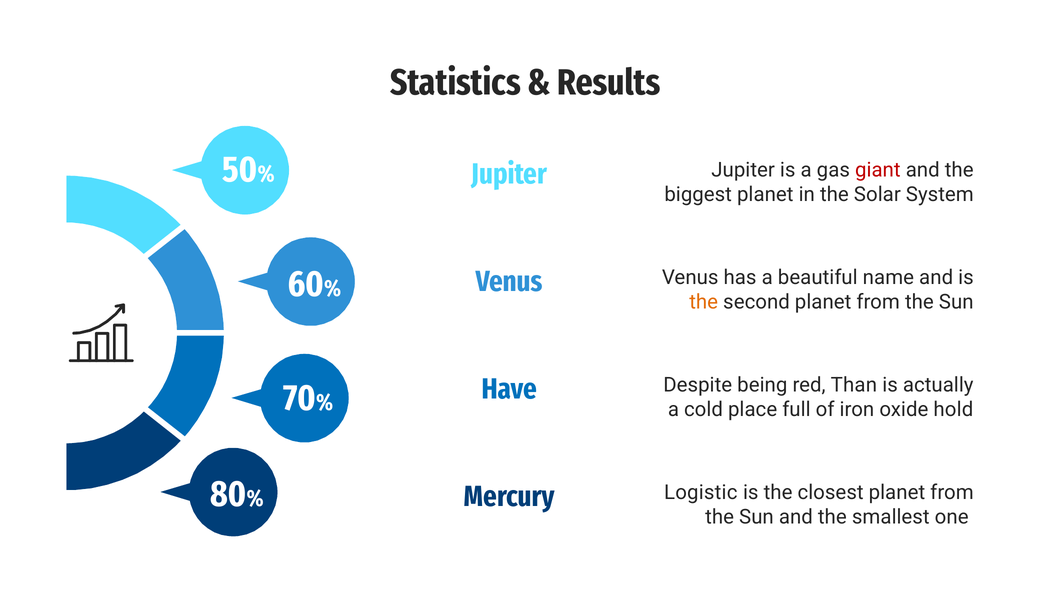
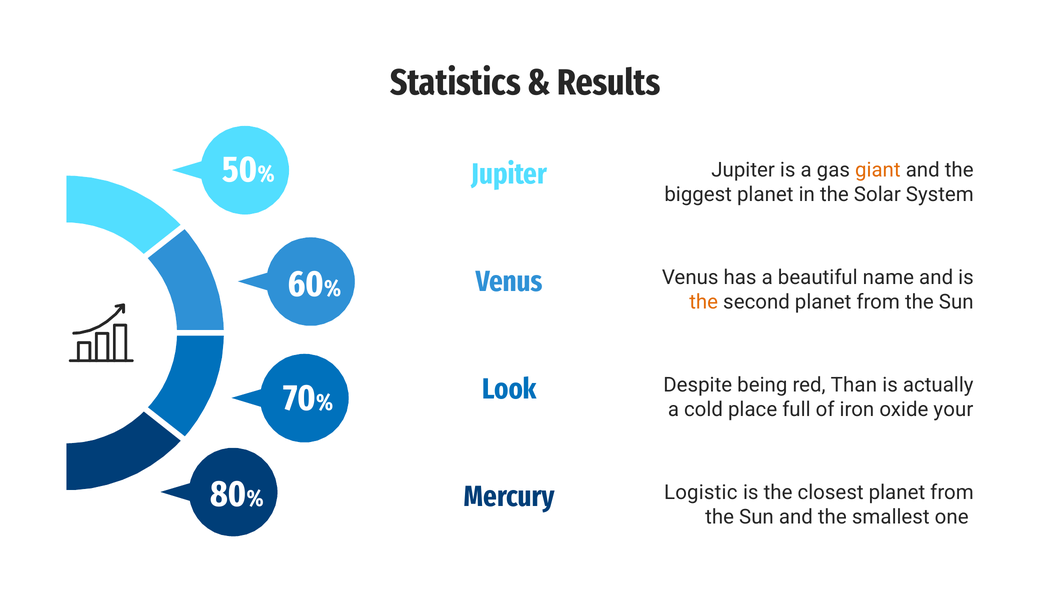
giant colour: red -> orange
Have: Have -> Look
hold: hold -> your
